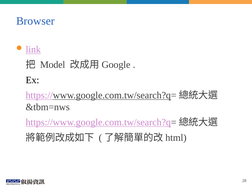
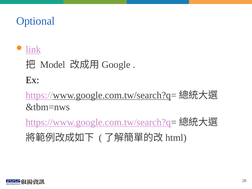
Browser: Browser -> Optional
